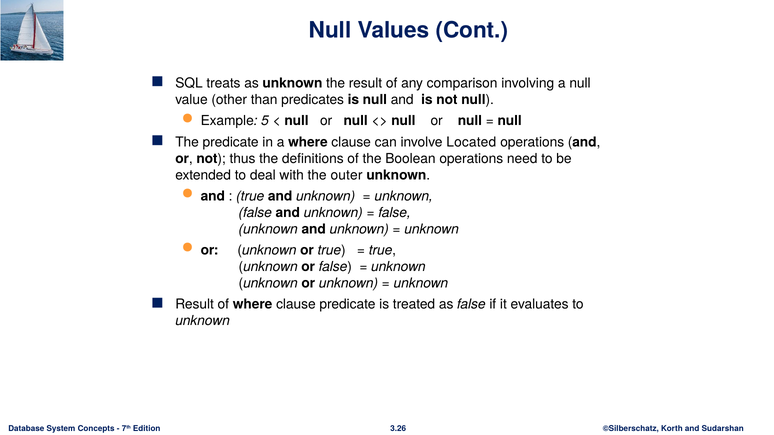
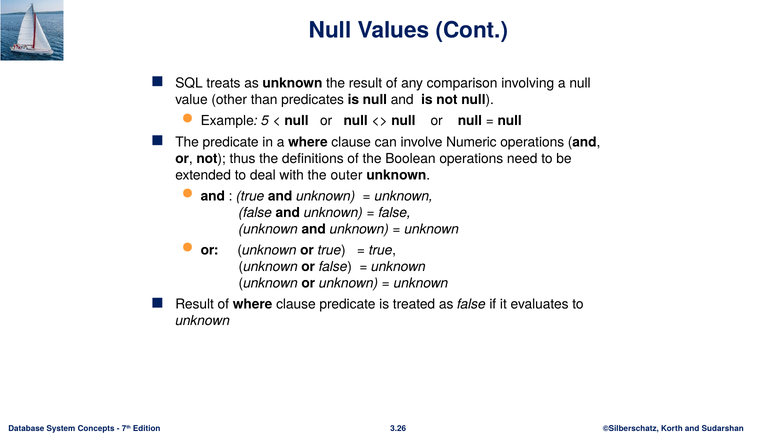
Located: Located -> Numeric
